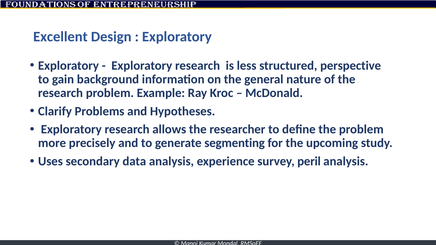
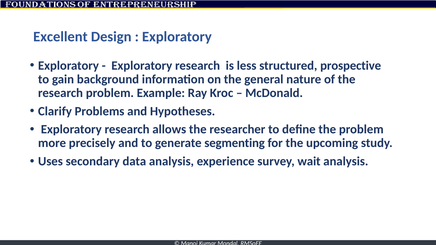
perspective: perspective -> prospective
peril: peril -> wait
